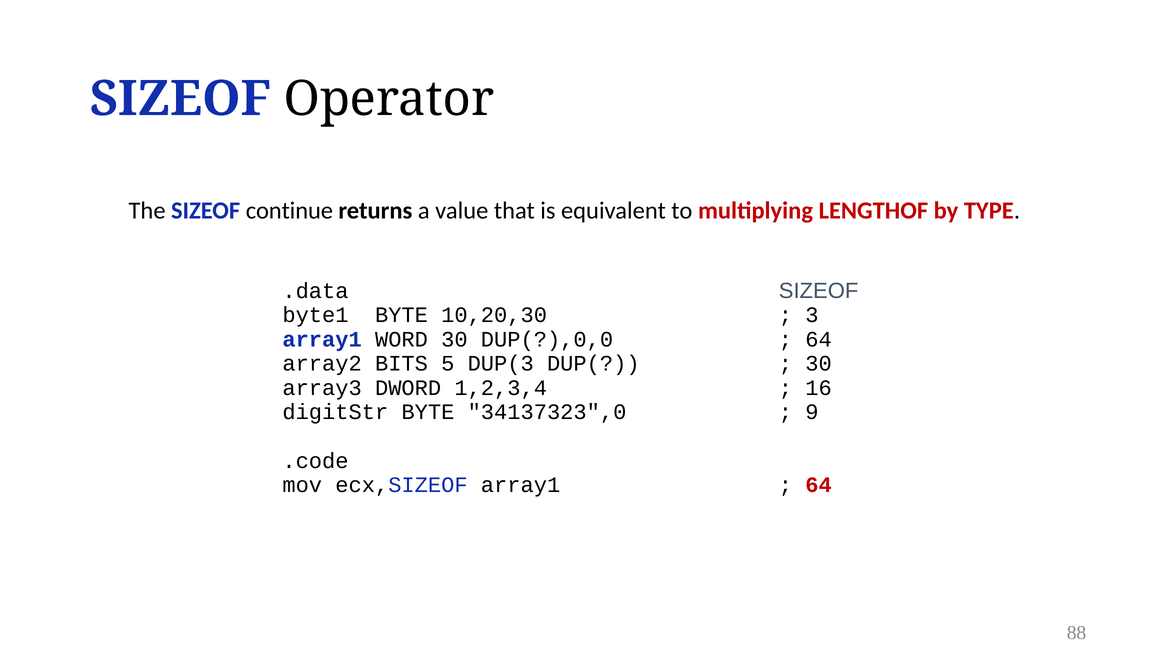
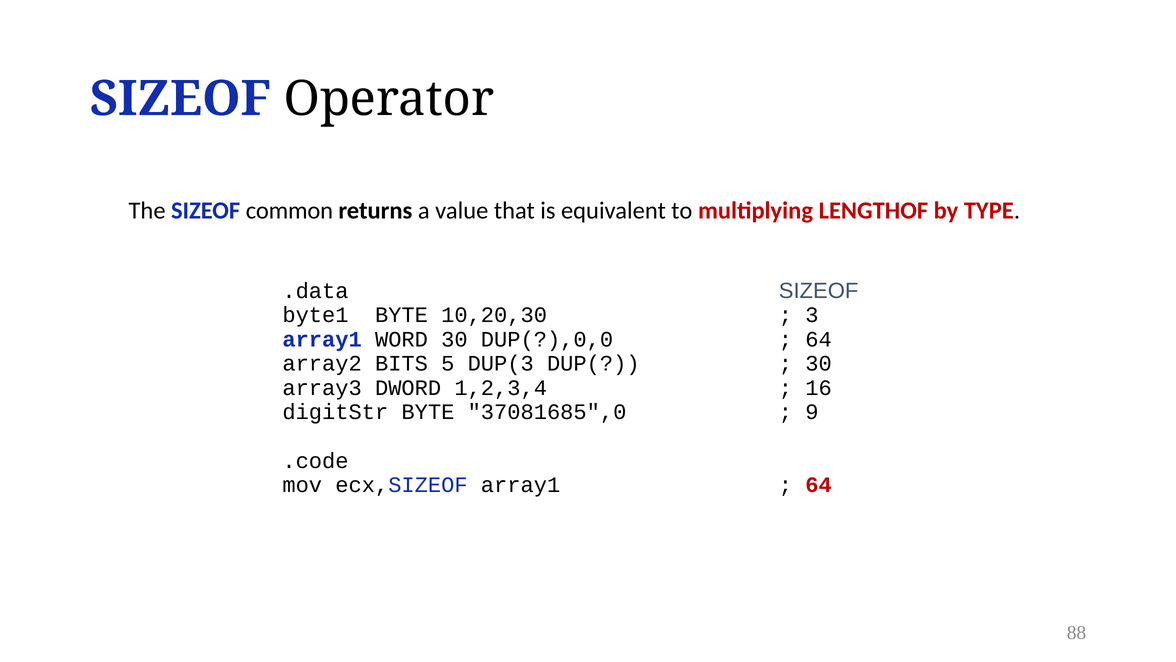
continue: continue -> common
34137323",0: 34137323",0 -> 37081685",0
